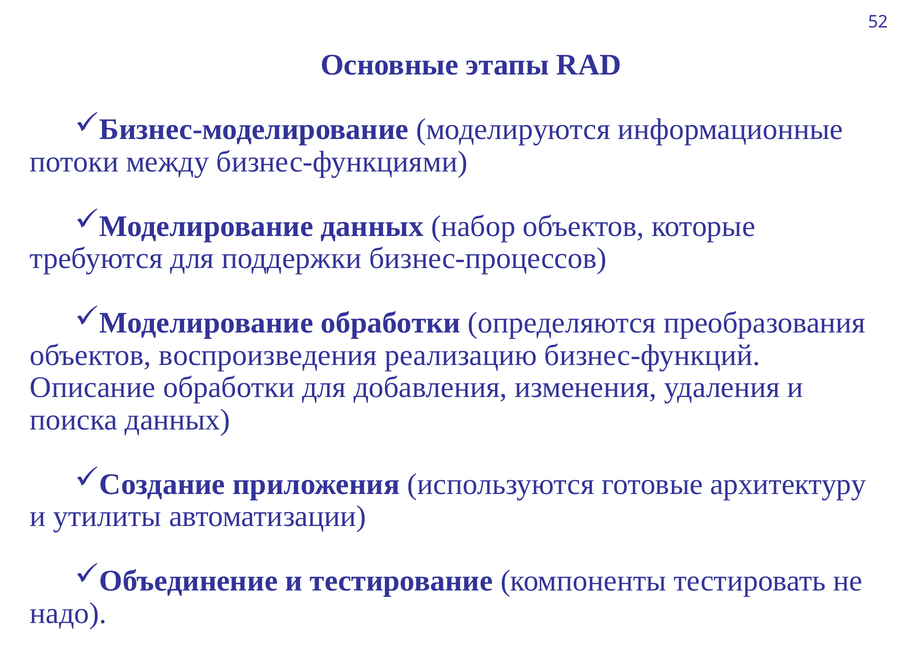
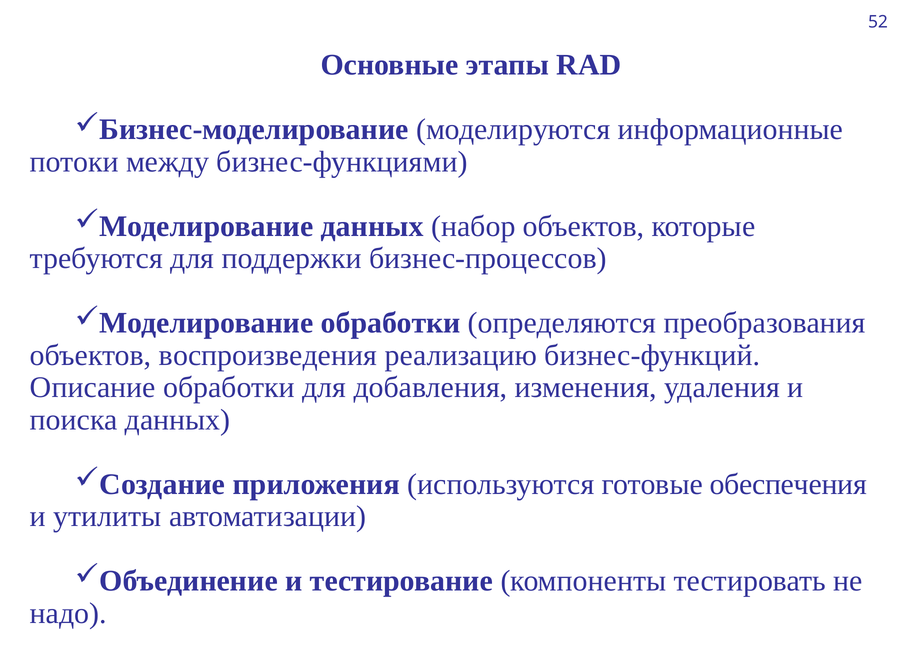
архитектуру: архитектуру -> обеспечения
